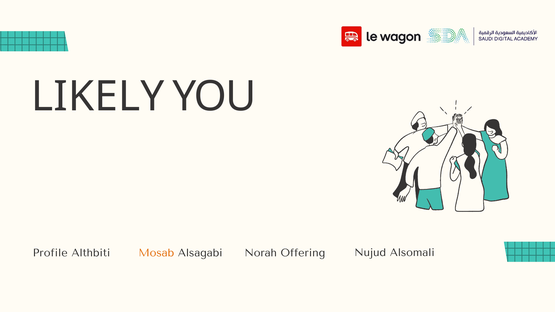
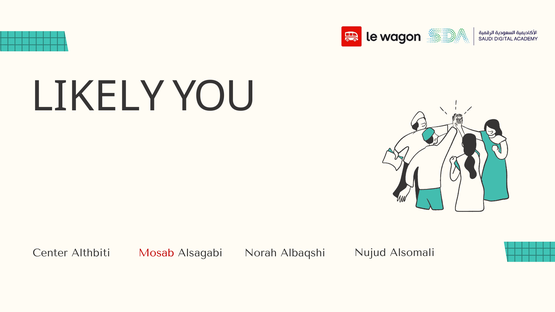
Profile: Profile -> Center
Mosab colour: orange -> red
Offering: Offering -> Albaqshi
